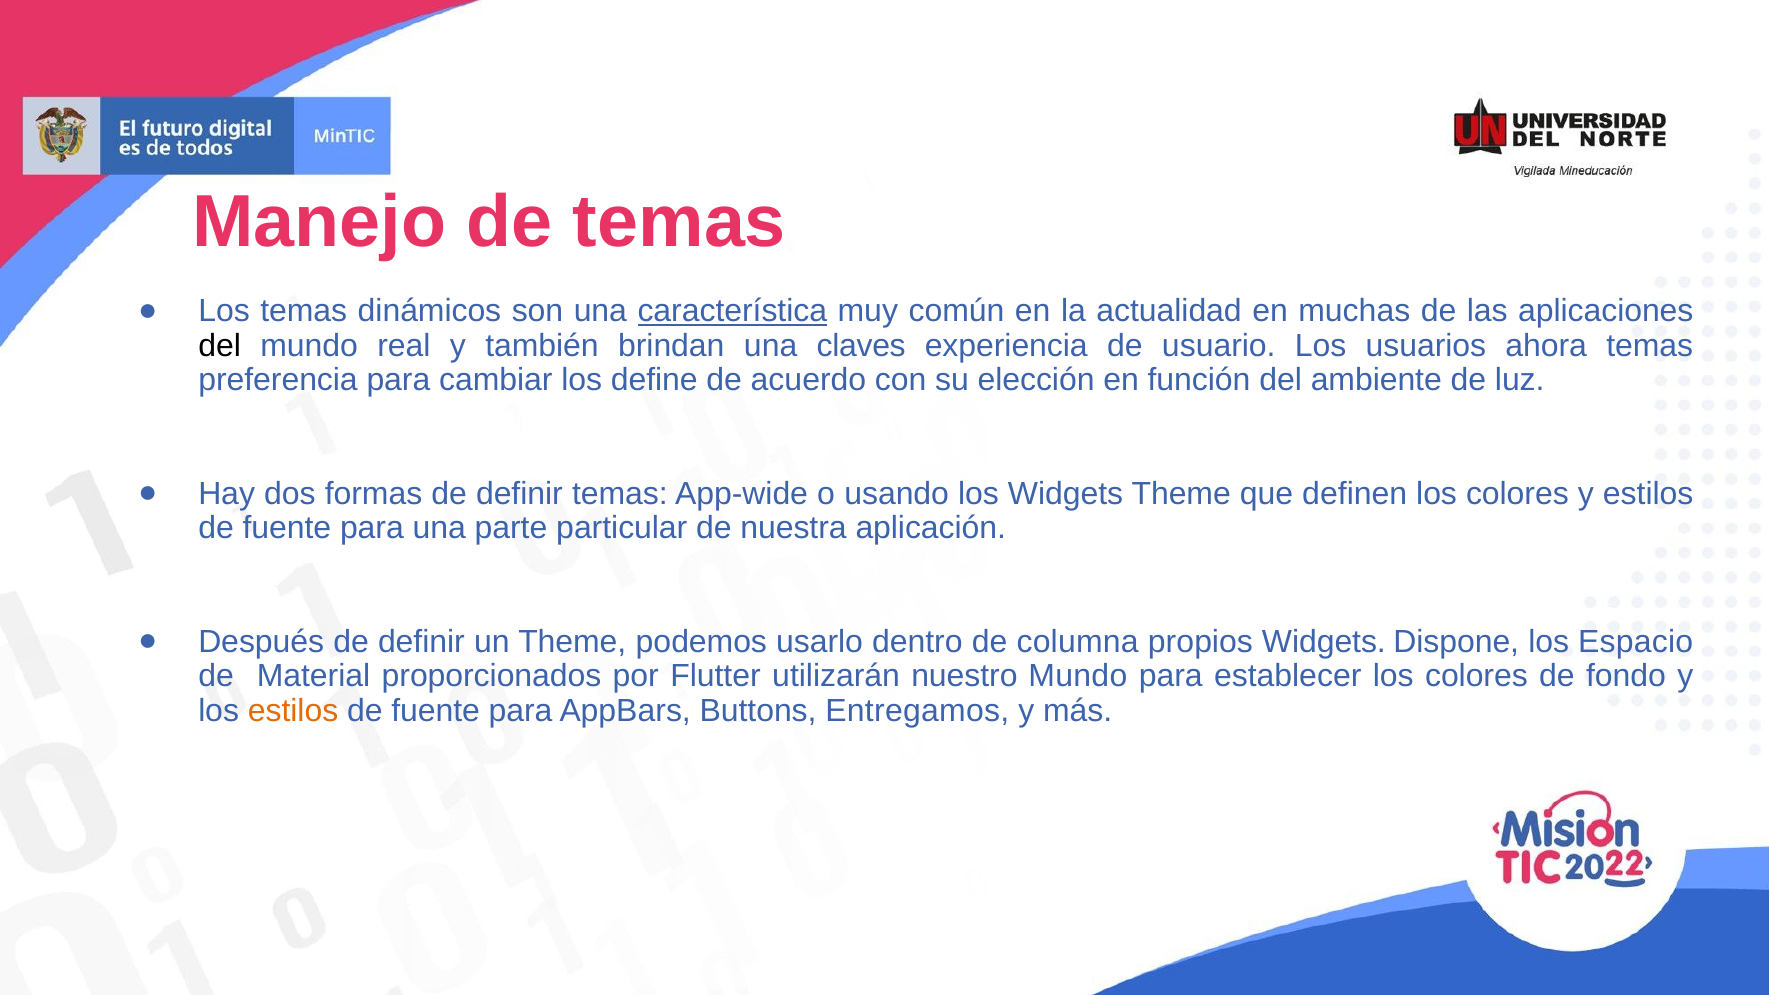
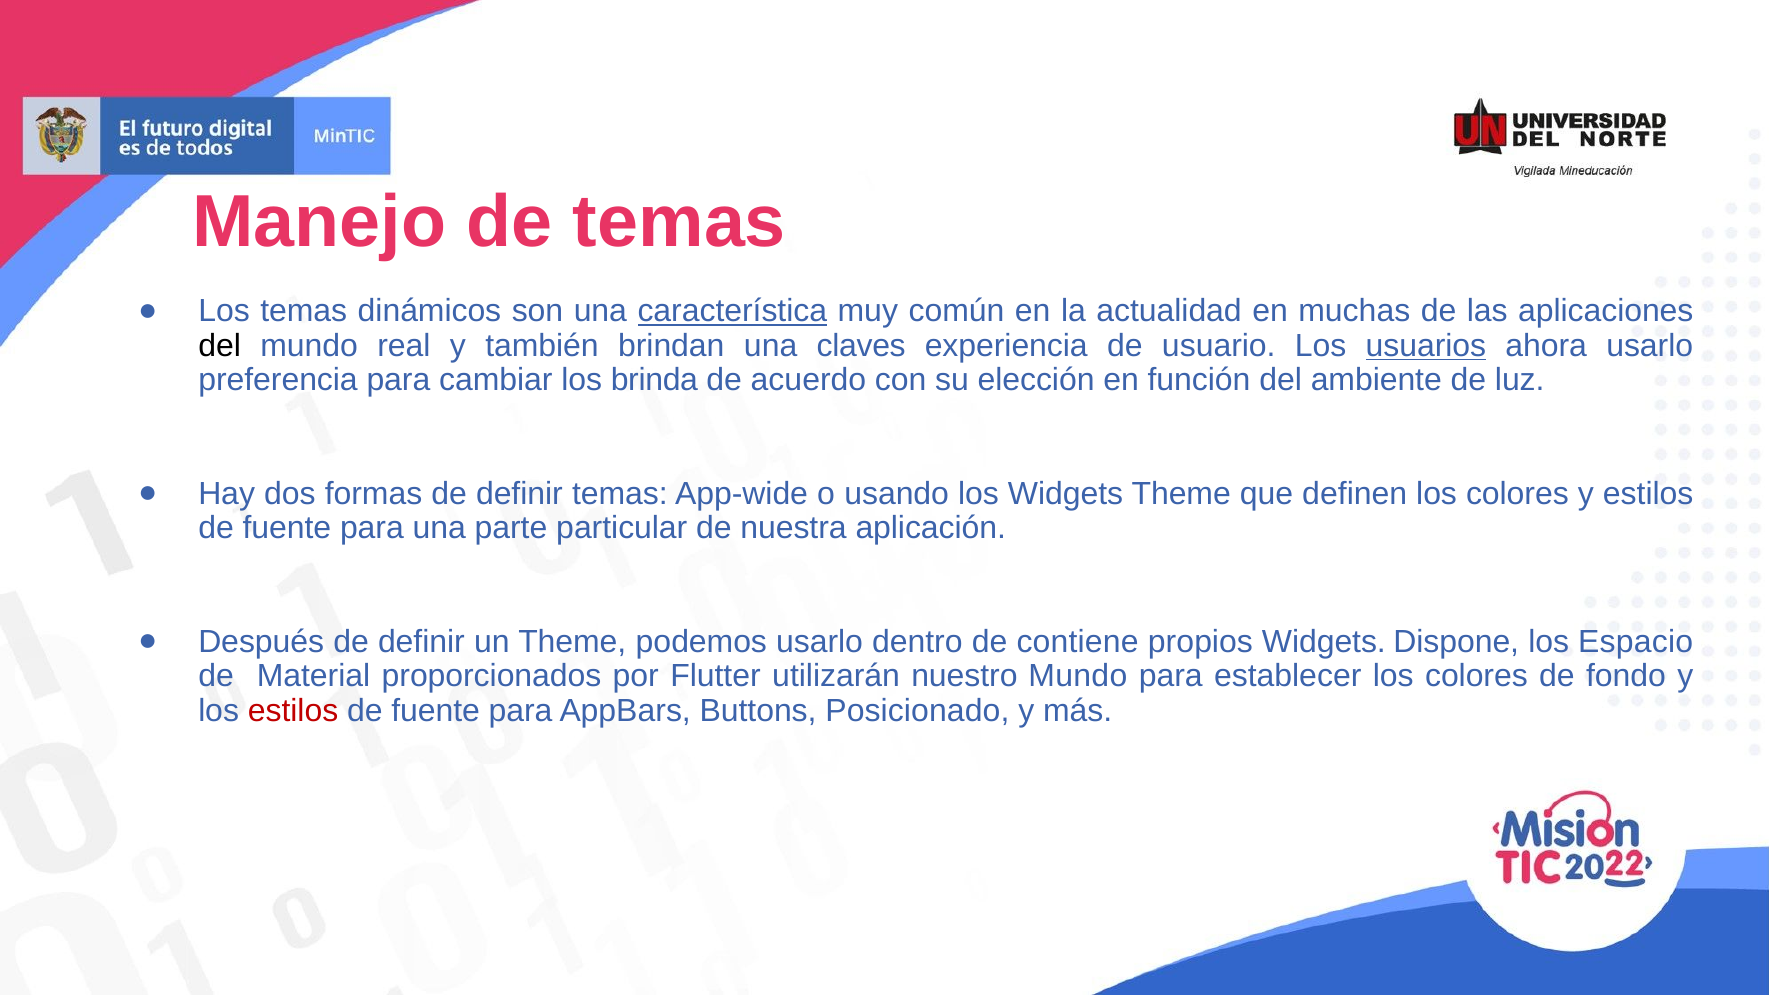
usuarios underline: none -> present
ahora temas: temas -> usarlo
define: define -> brinda
columna: columna -> contiene
estilos at (293, 711) colour: orange -> red
Entregamos: Entregamos -> Posicionado
